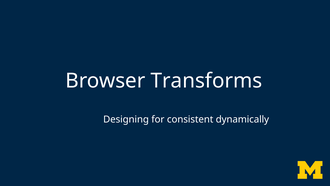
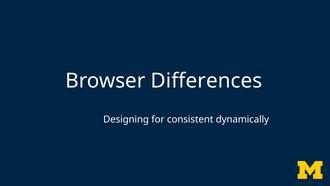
Transforms: Transforms -> Differences
